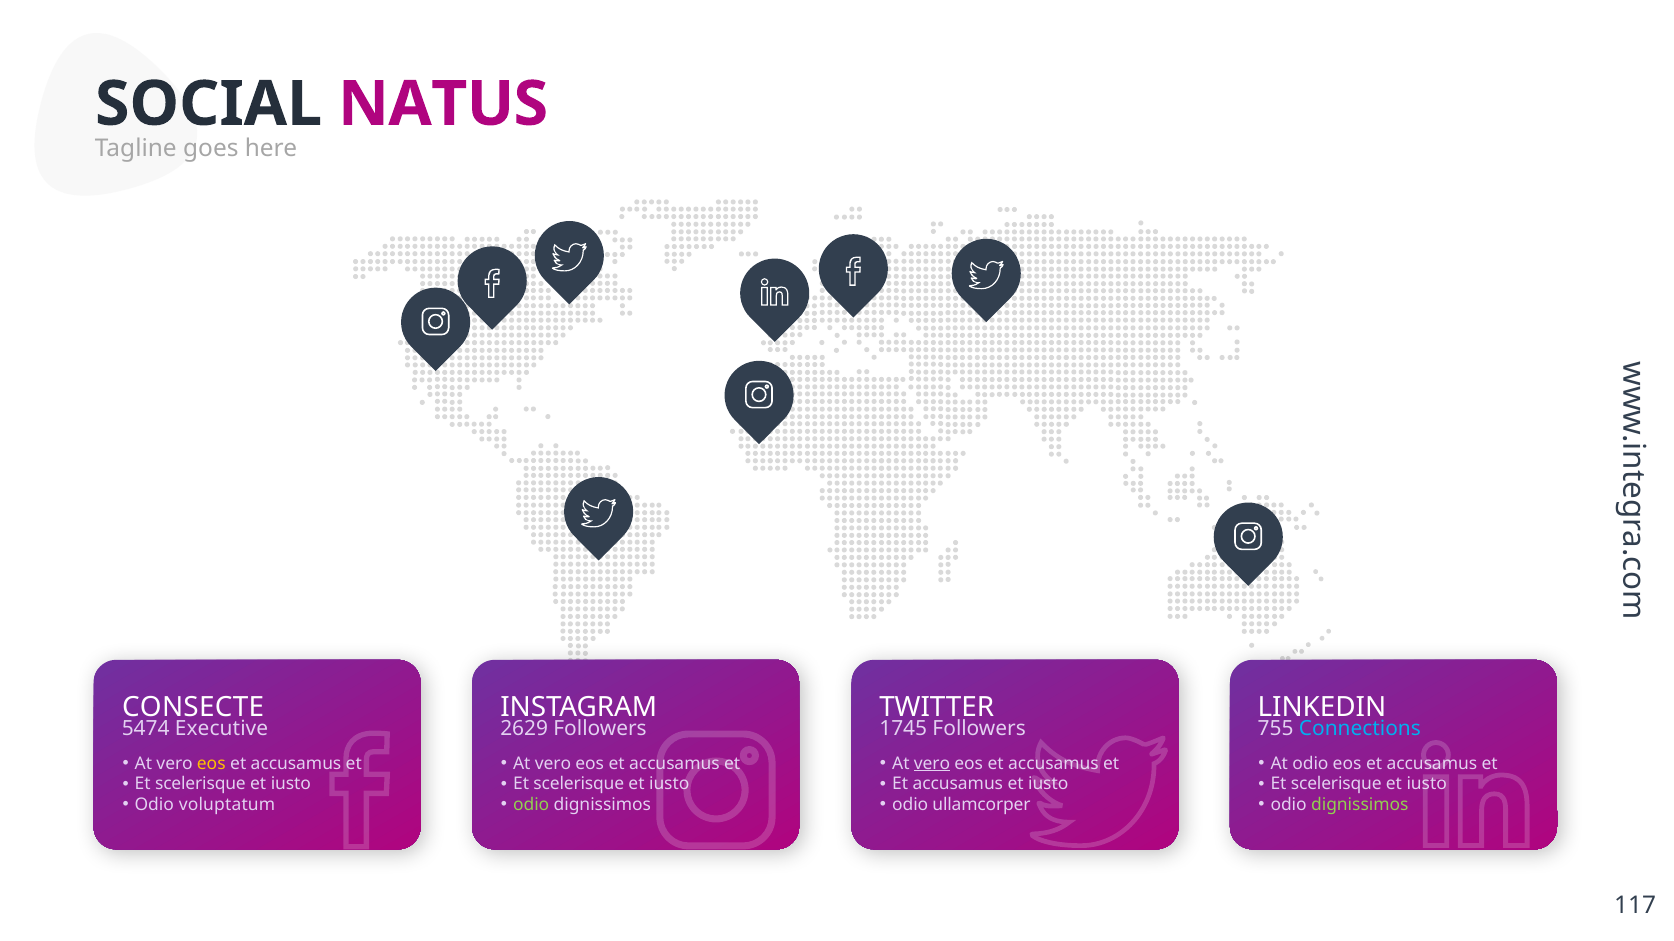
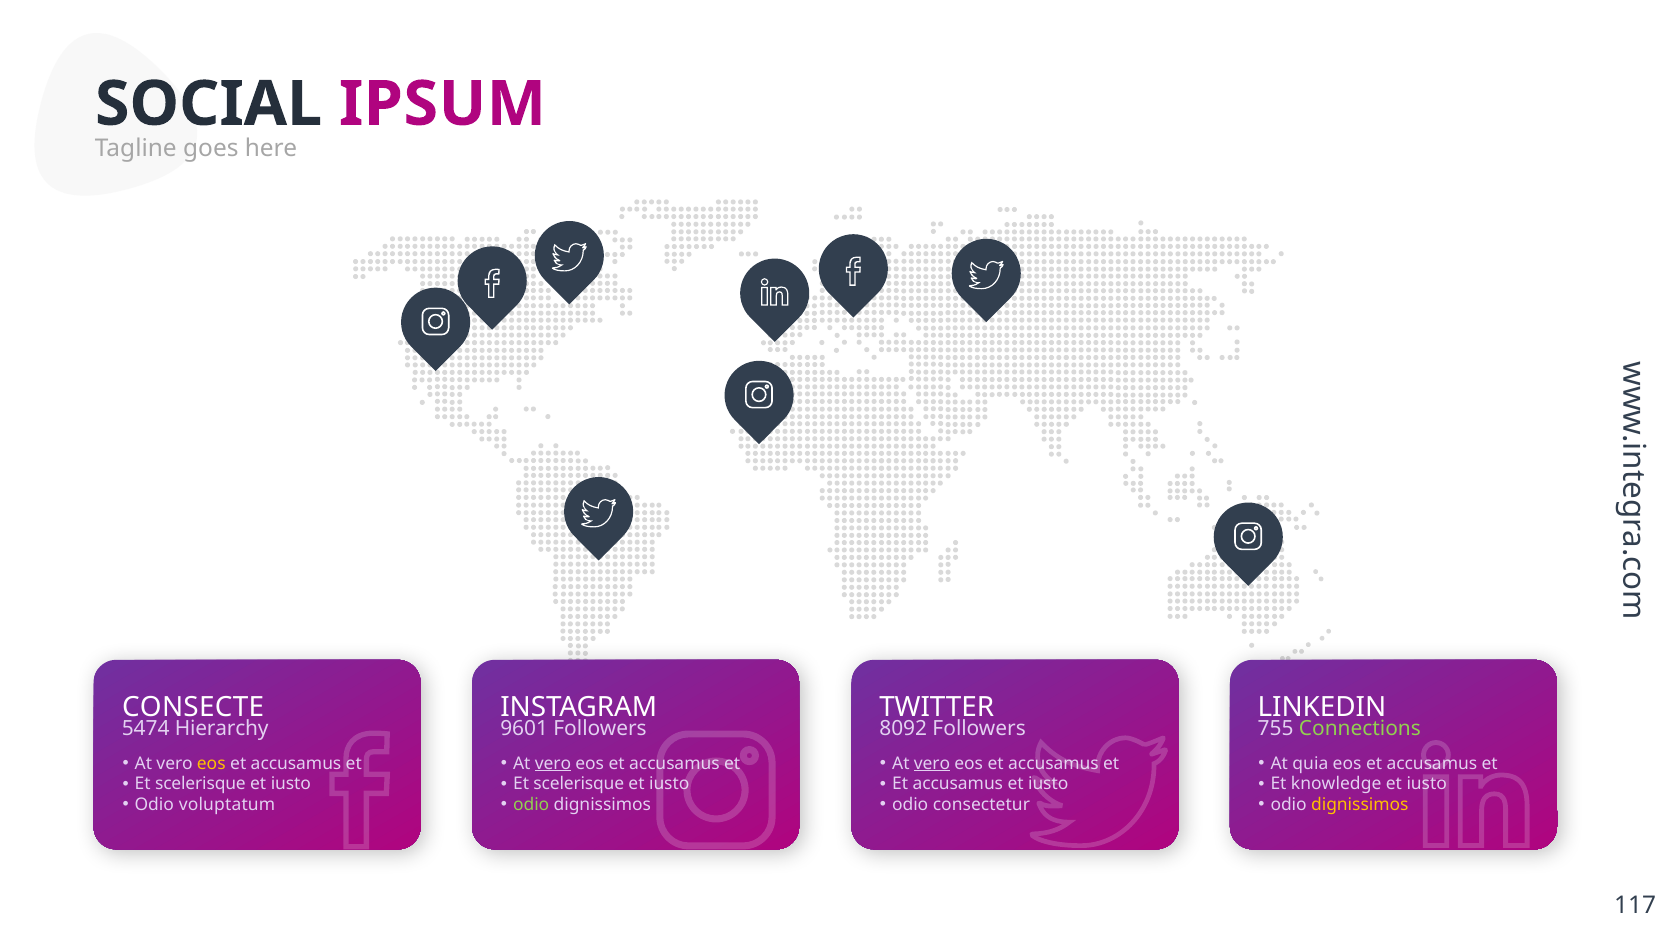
NATUS: NATUS -> IPSUM
Executive: Executive -> Hierarchy
2629: 2629 -> 9601
1745: 1745 -> 8092
Connections colour: light blue -> light green
vero at (553, 764) underline: none -> present
At odio: odio -> quia
scelerisque at (1336, 785): scelerisque -> knowledge
ullamcorper: ullamcorper -> consectetur
dignissimos at (1360, 806) colour: light green -> yellow
